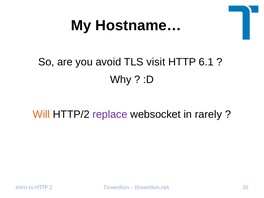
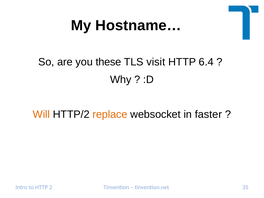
avoid: avoid -> these
6.1: 6.1 -> 6.4
replace colour: purple -> orange
rarely: rarely -> faster
